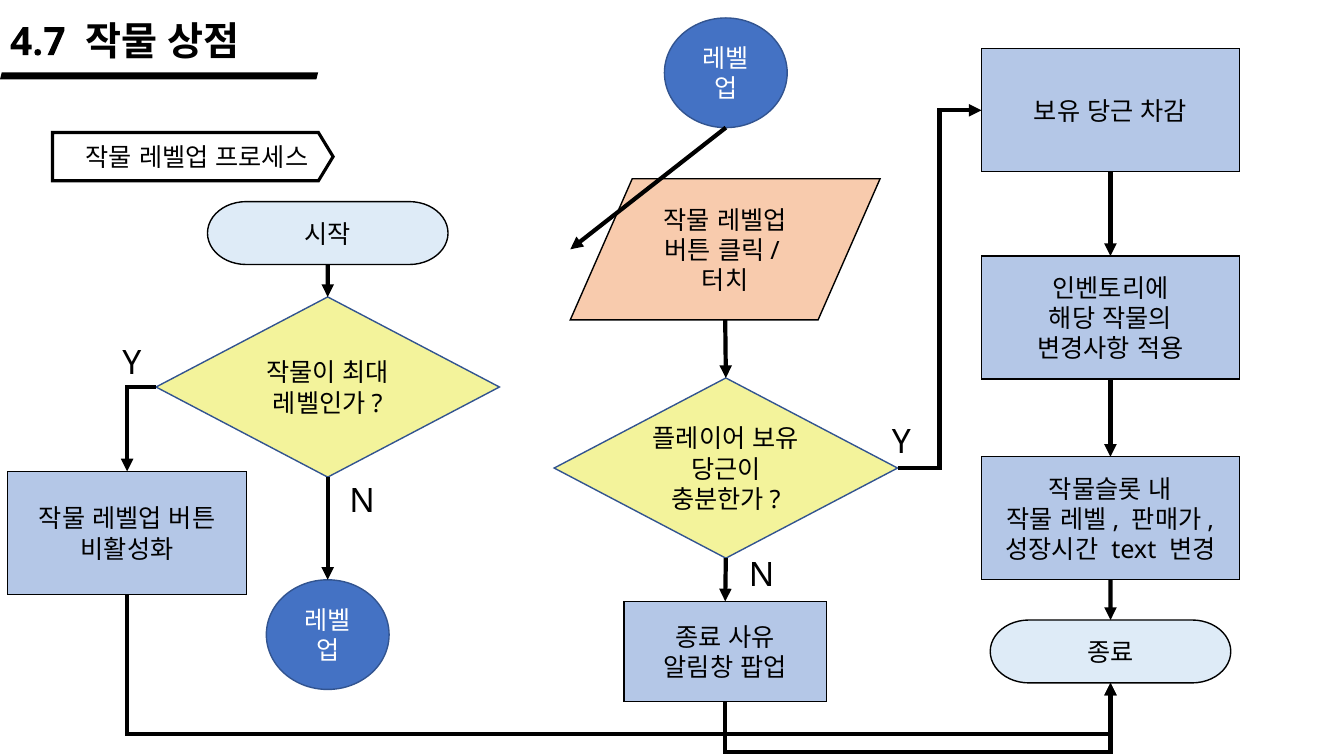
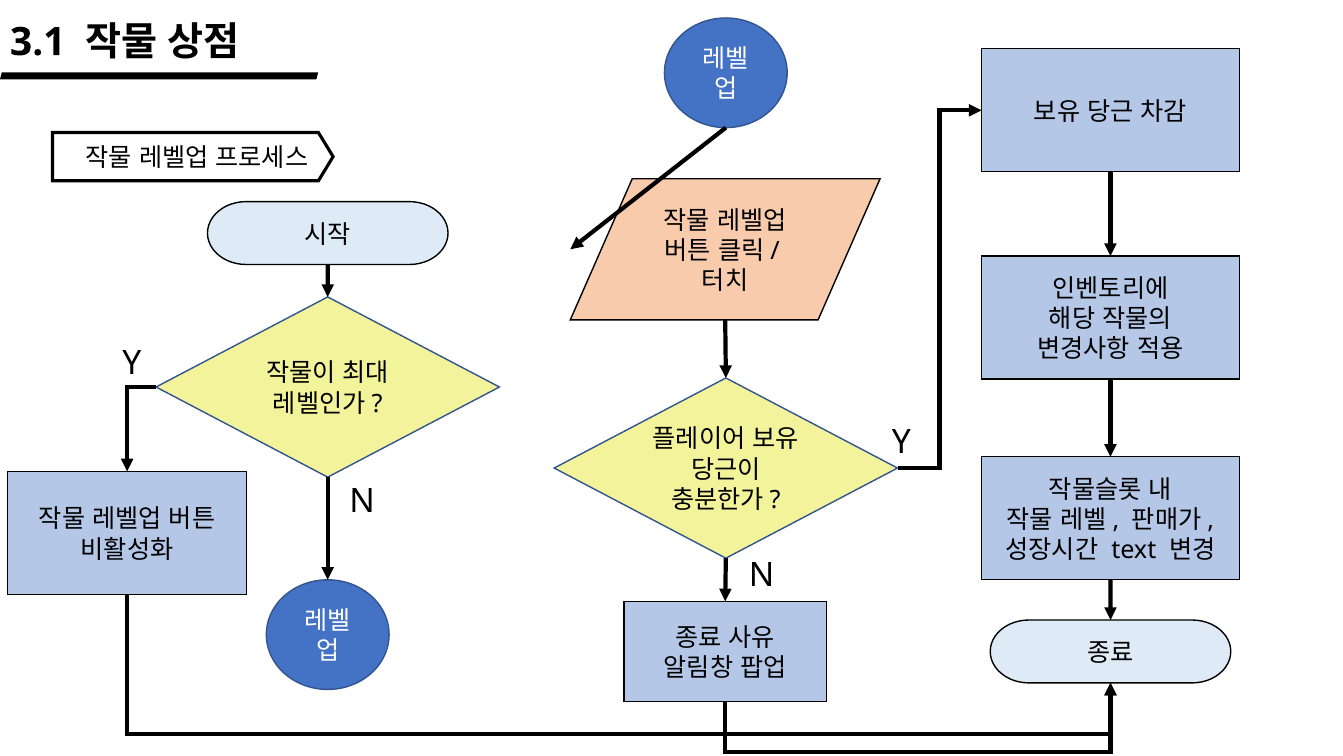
4.7: 4.7 -> 3.1
